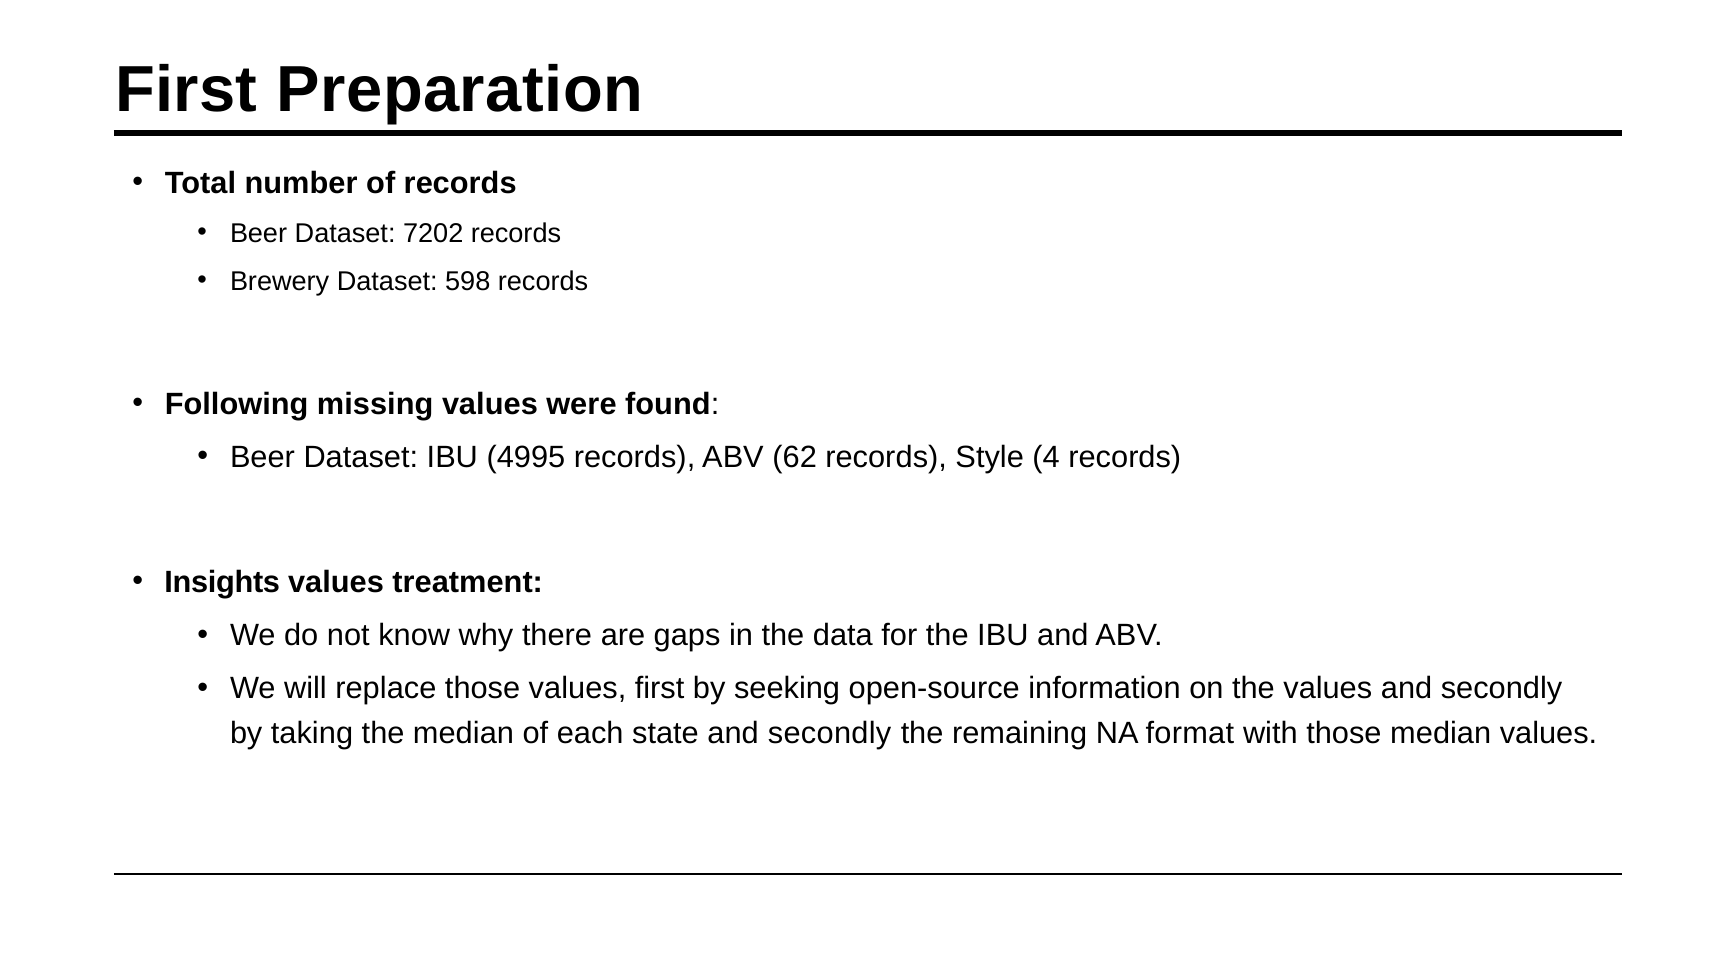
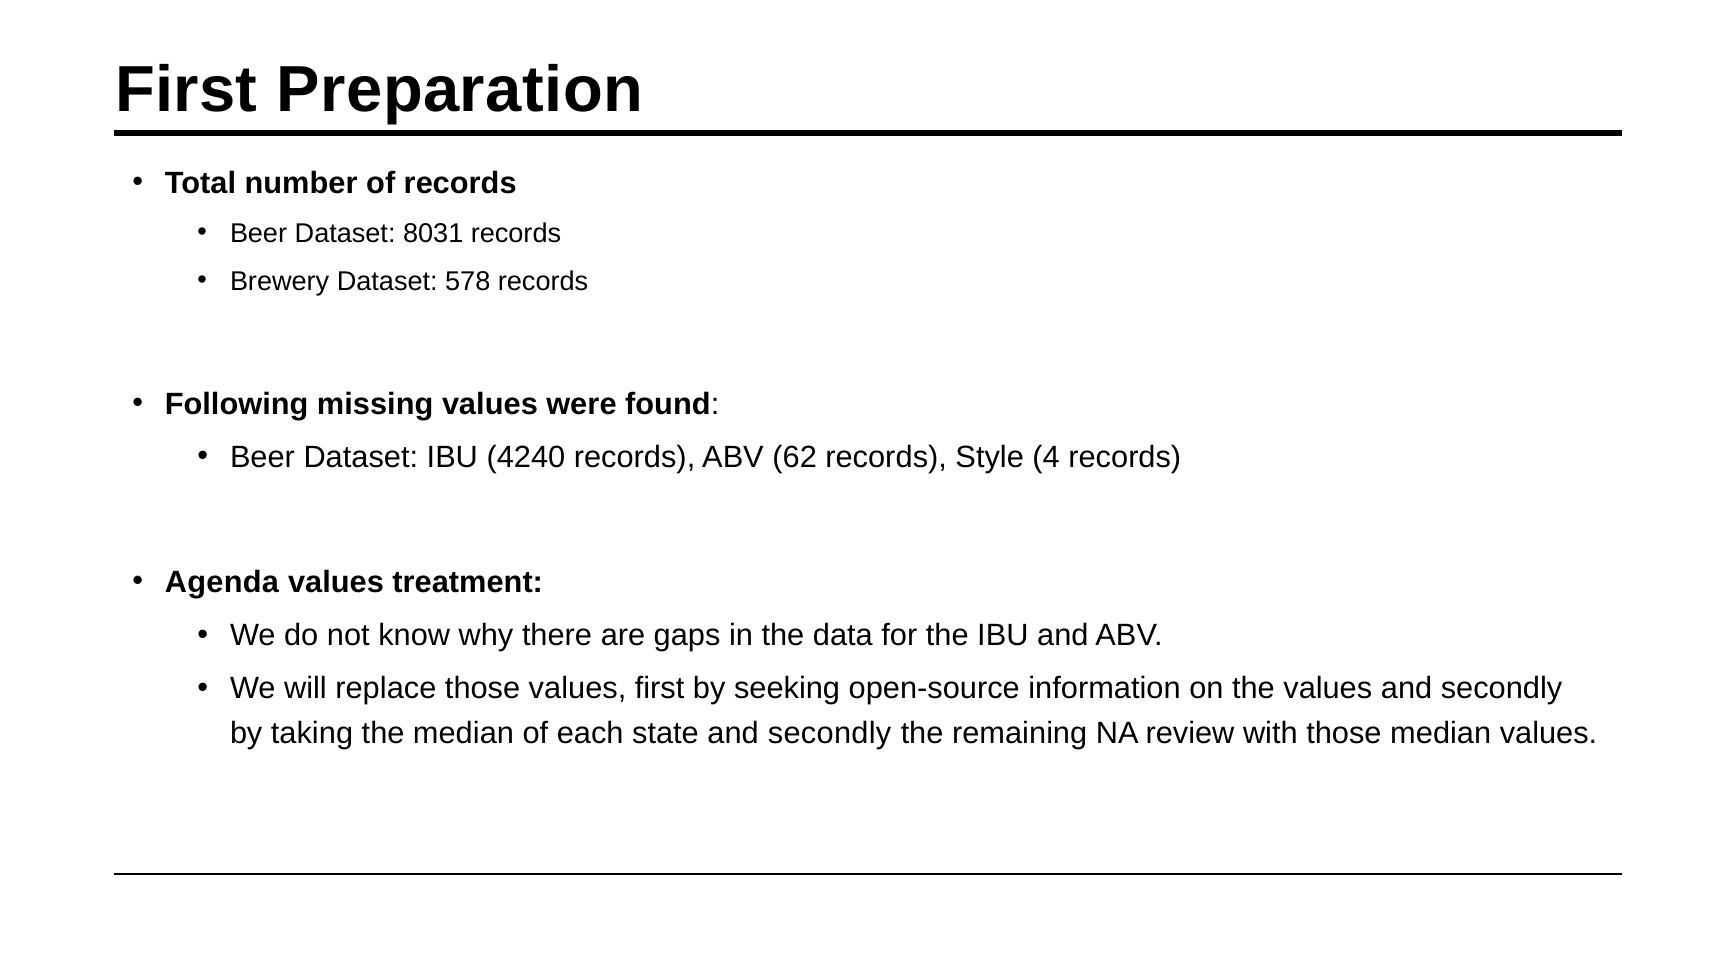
7202: 7202 -> 8031
598: 598 -> 578
4995: 4995 -> 4240
Insights: Insights -> Agenda
format: format -> review
